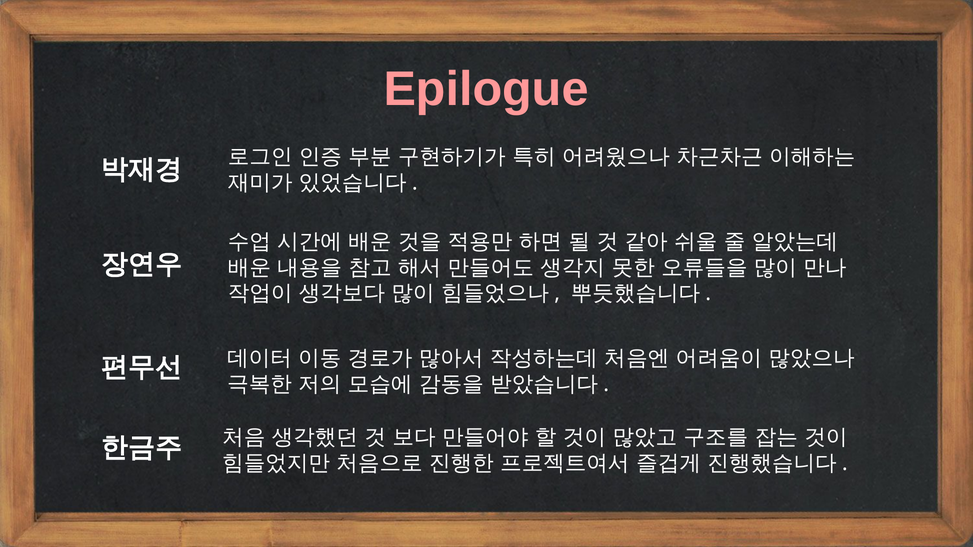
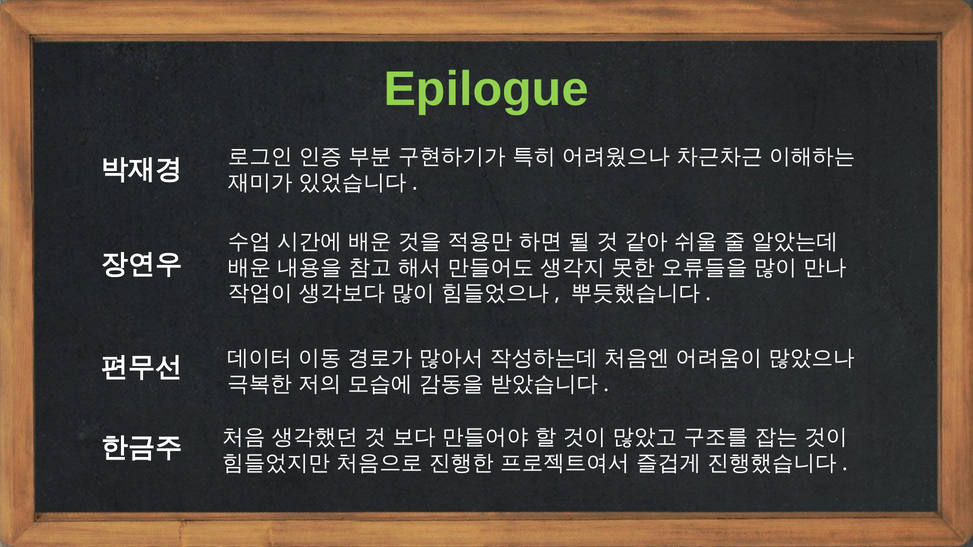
Epilogue colour: pink -> light green
